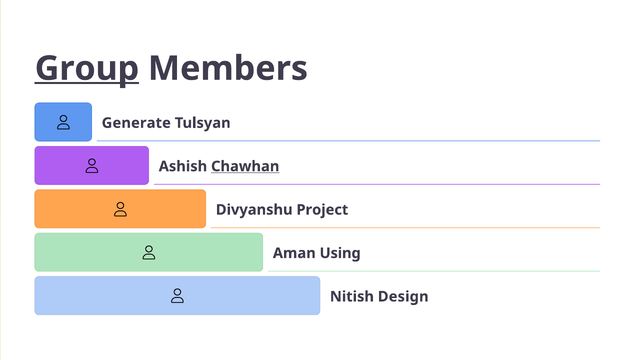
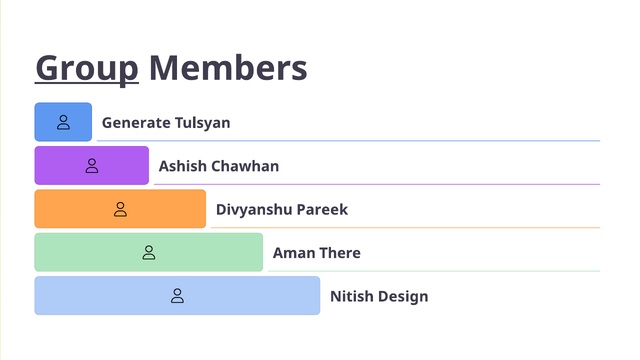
Chawhan underline: present -> none
Project: Project -> Pareek
Using: Using -> There
